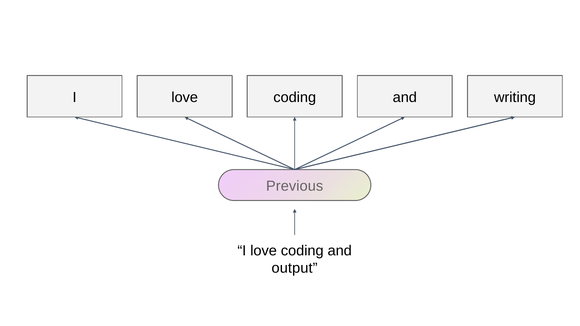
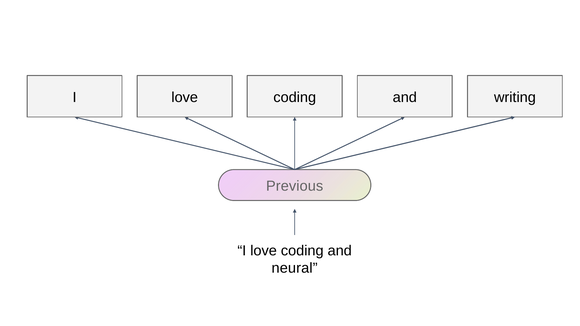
output: output -> neural
